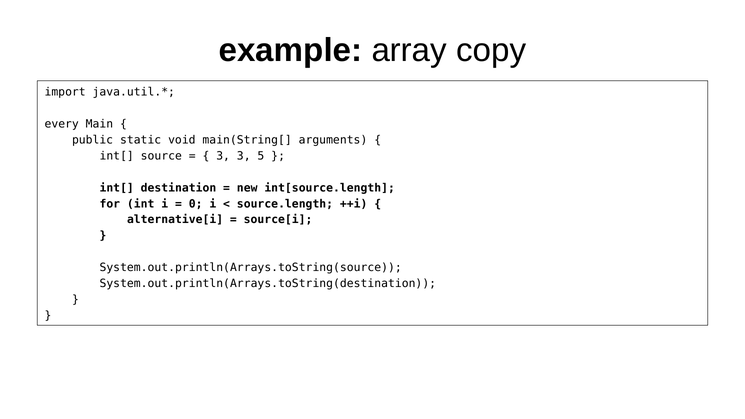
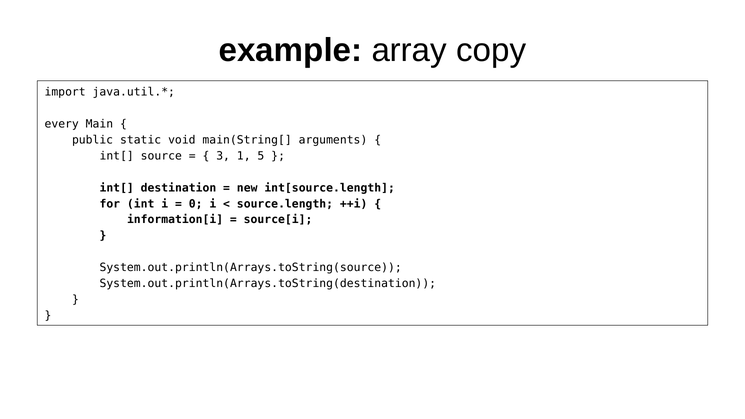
3 3: 3 -> 1
alternative[i: alternative[i -> information[i
